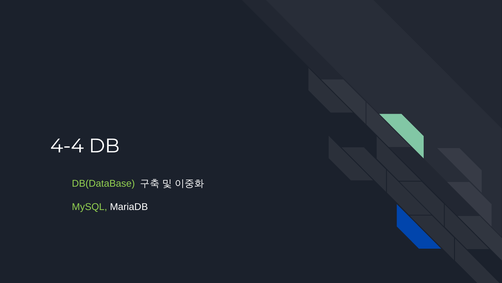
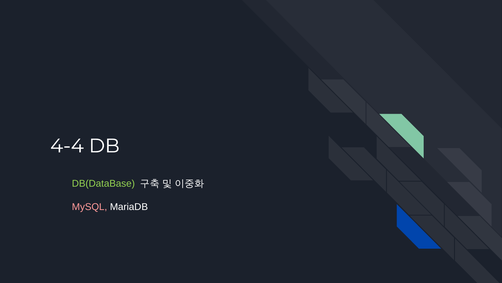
MySQL colour: light green -> pink
